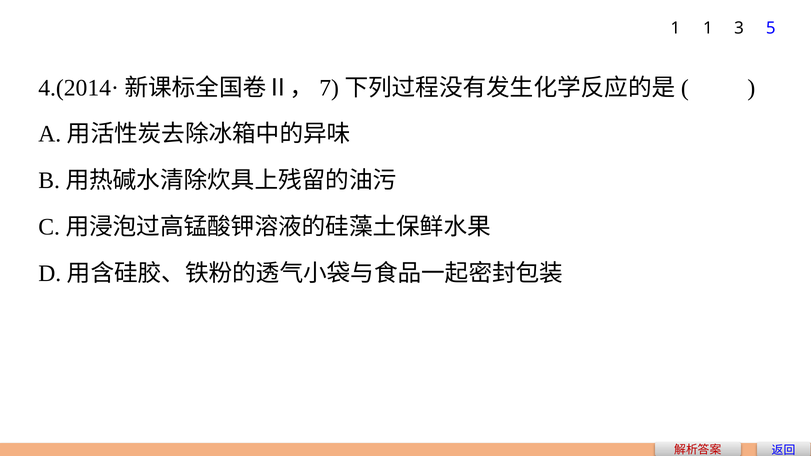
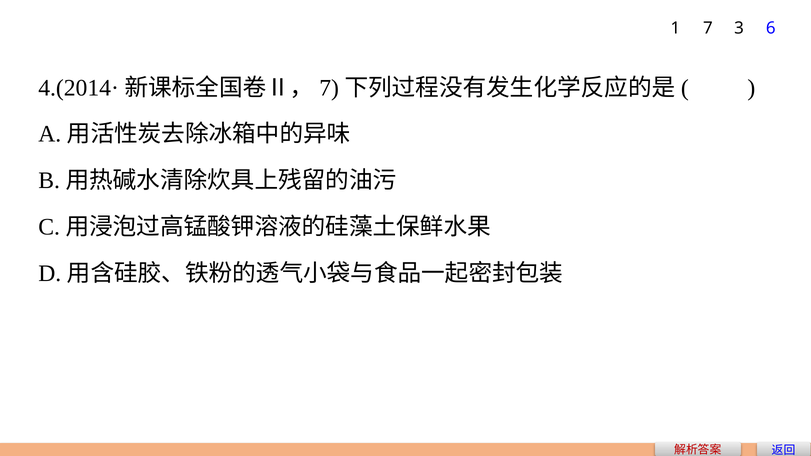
1 1: 1 -> 7
5: 5 -> 6
